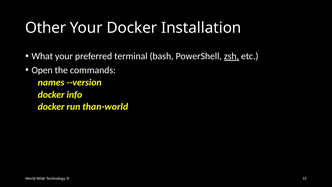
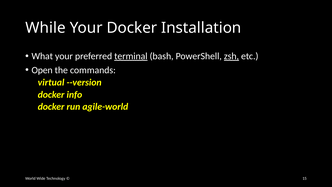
Other: Other -> While
terminal underline: none -> present
names: names -> virtual
than-world: than-world -> agile-world
